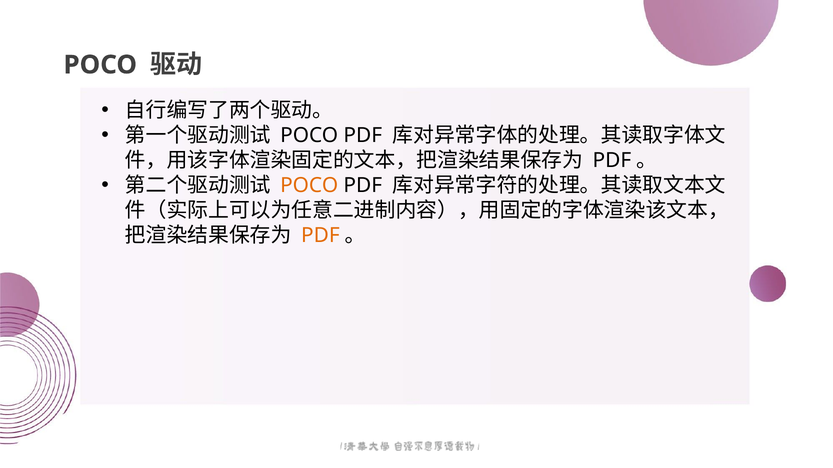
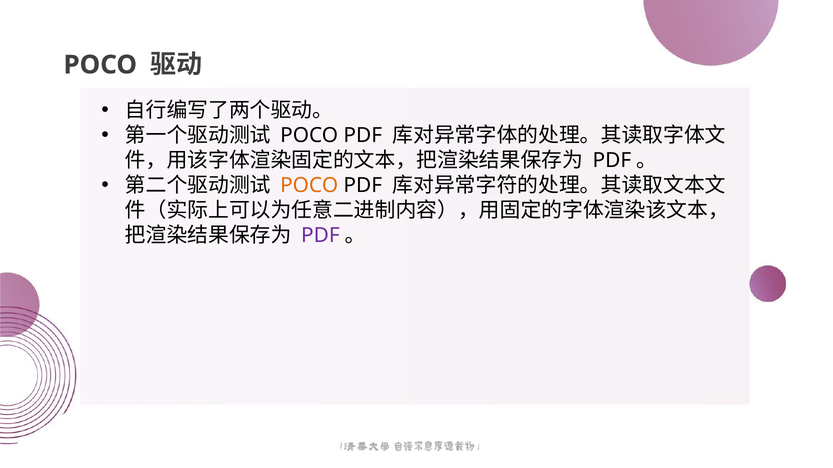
PDF at (320, 236) colour: orange -> purple
